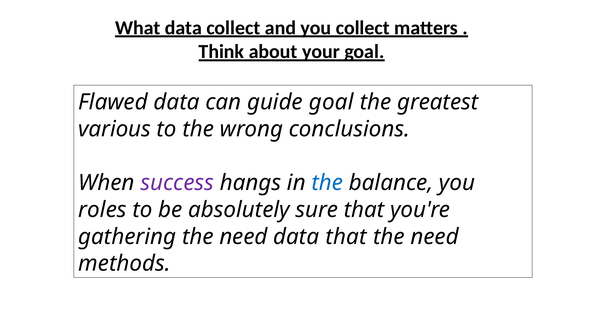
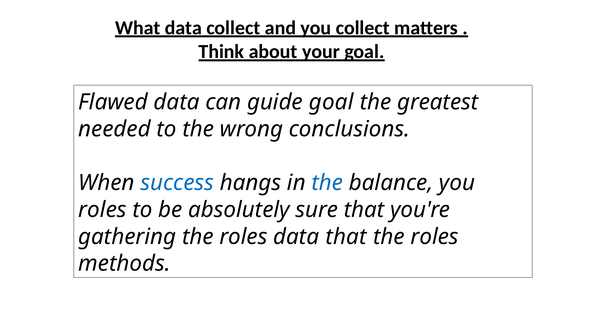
various: various -> needed
success colour: purple -> blue
gathering the need: need -> roles
need at (435, 237): need -> roles
